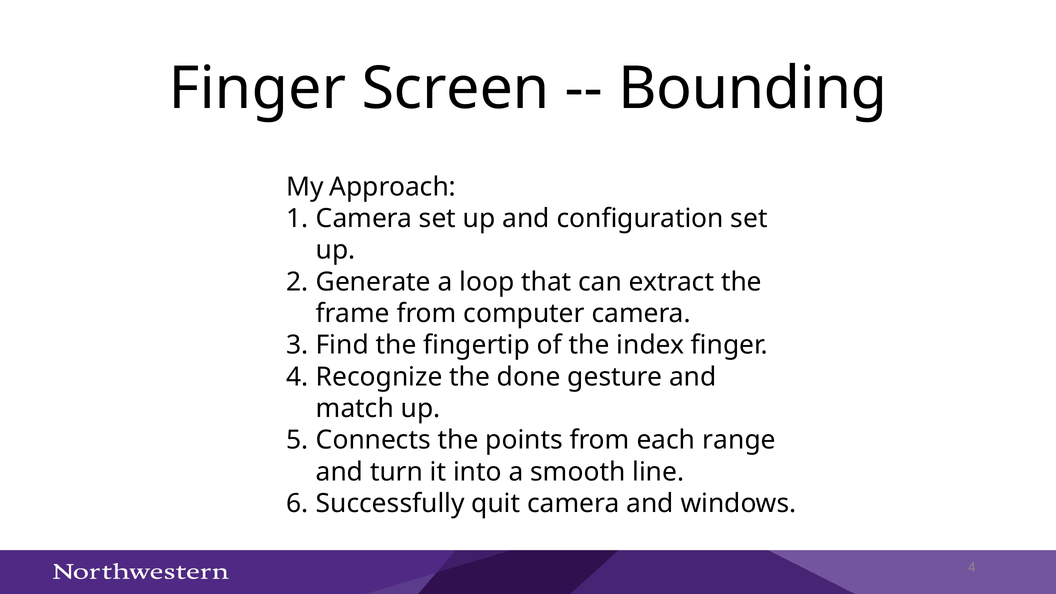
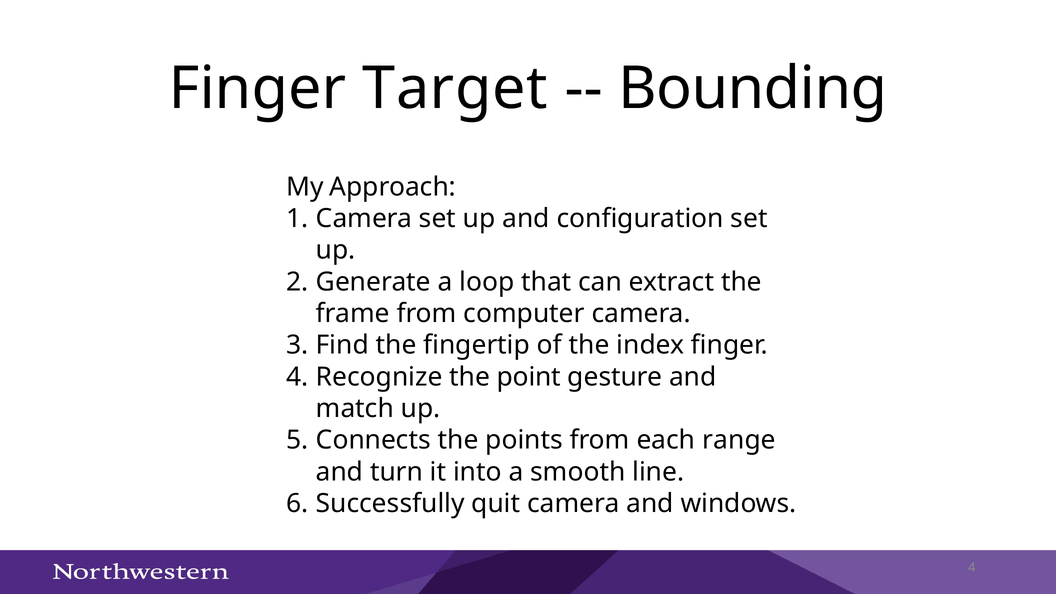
Screen: Screen -> Target
done: done -> point
